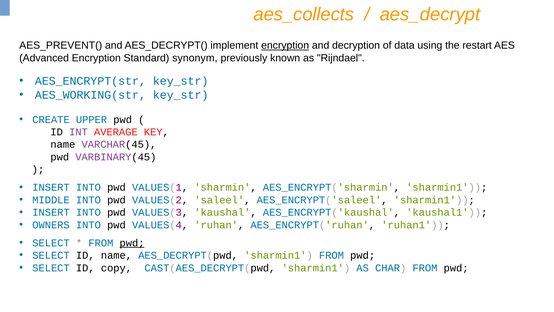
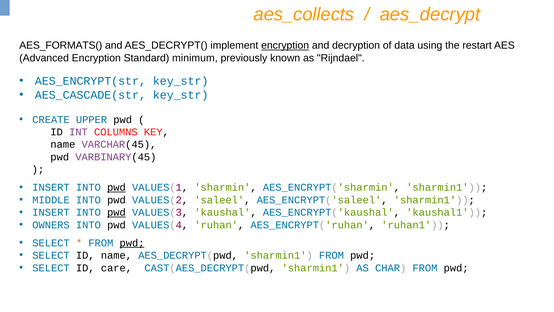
AES_PREVENT(: AES_PREVENT( -> AES_FORMATS(
synonym: synonym -> minimum
AES_WORKING(str: AES_WORKING(str -> AES_CASCADE(str
AVERAGE: AVERAGE -> COLUMNS
pwd at (116, 187) underline: none -> present
pwd at (116, 212) underline: none -> present
copy: copy -> care
